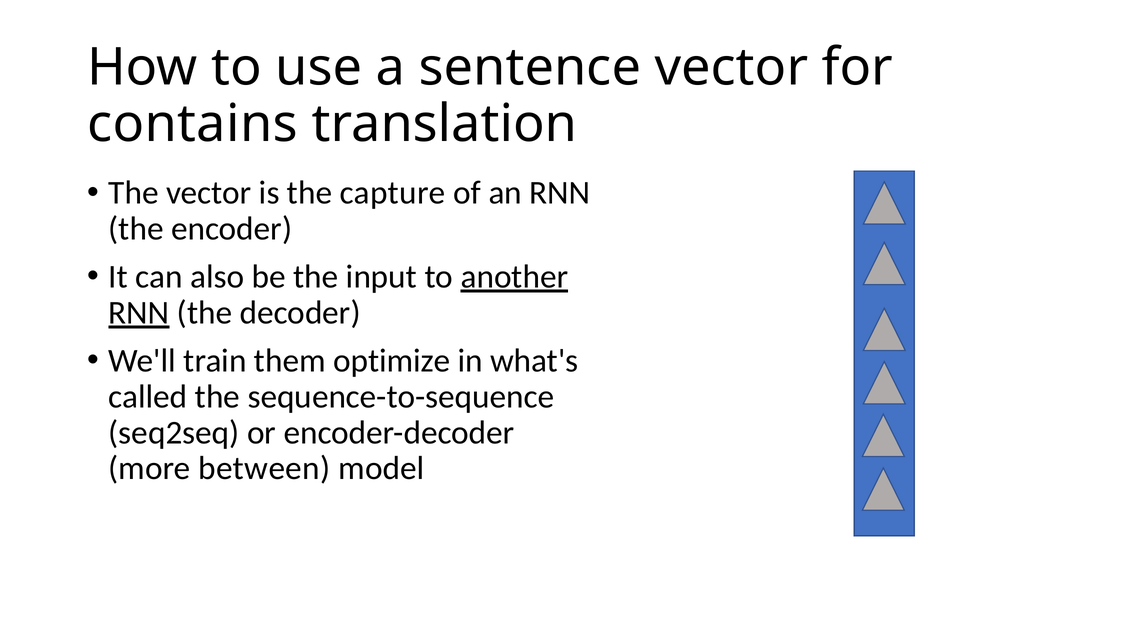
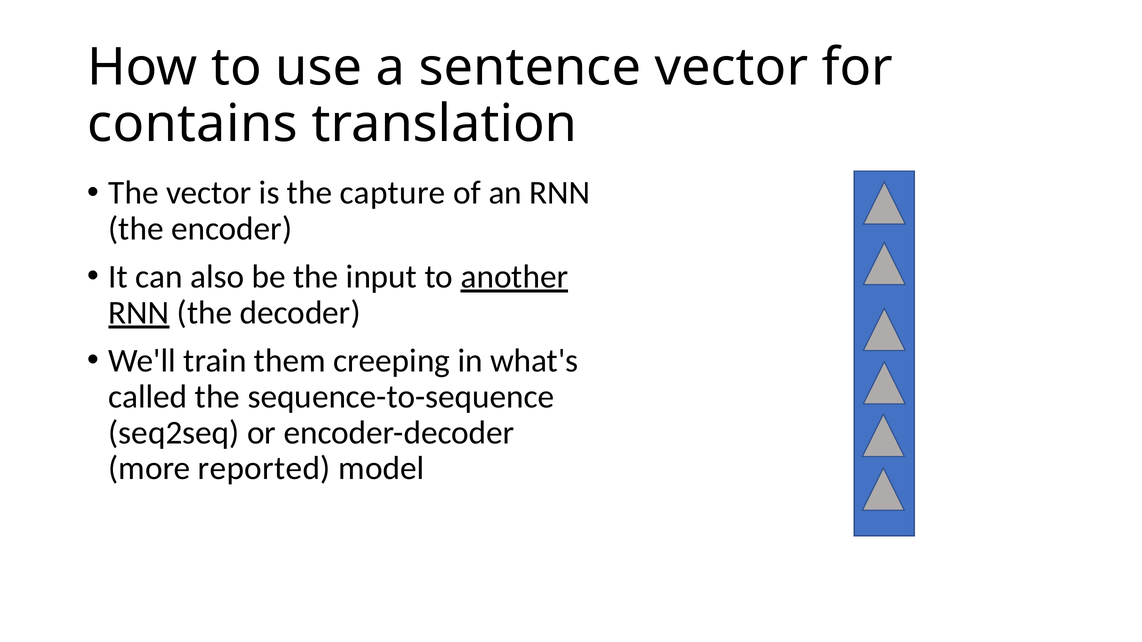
optimize: optimize -> creeping
between: between -> reported
